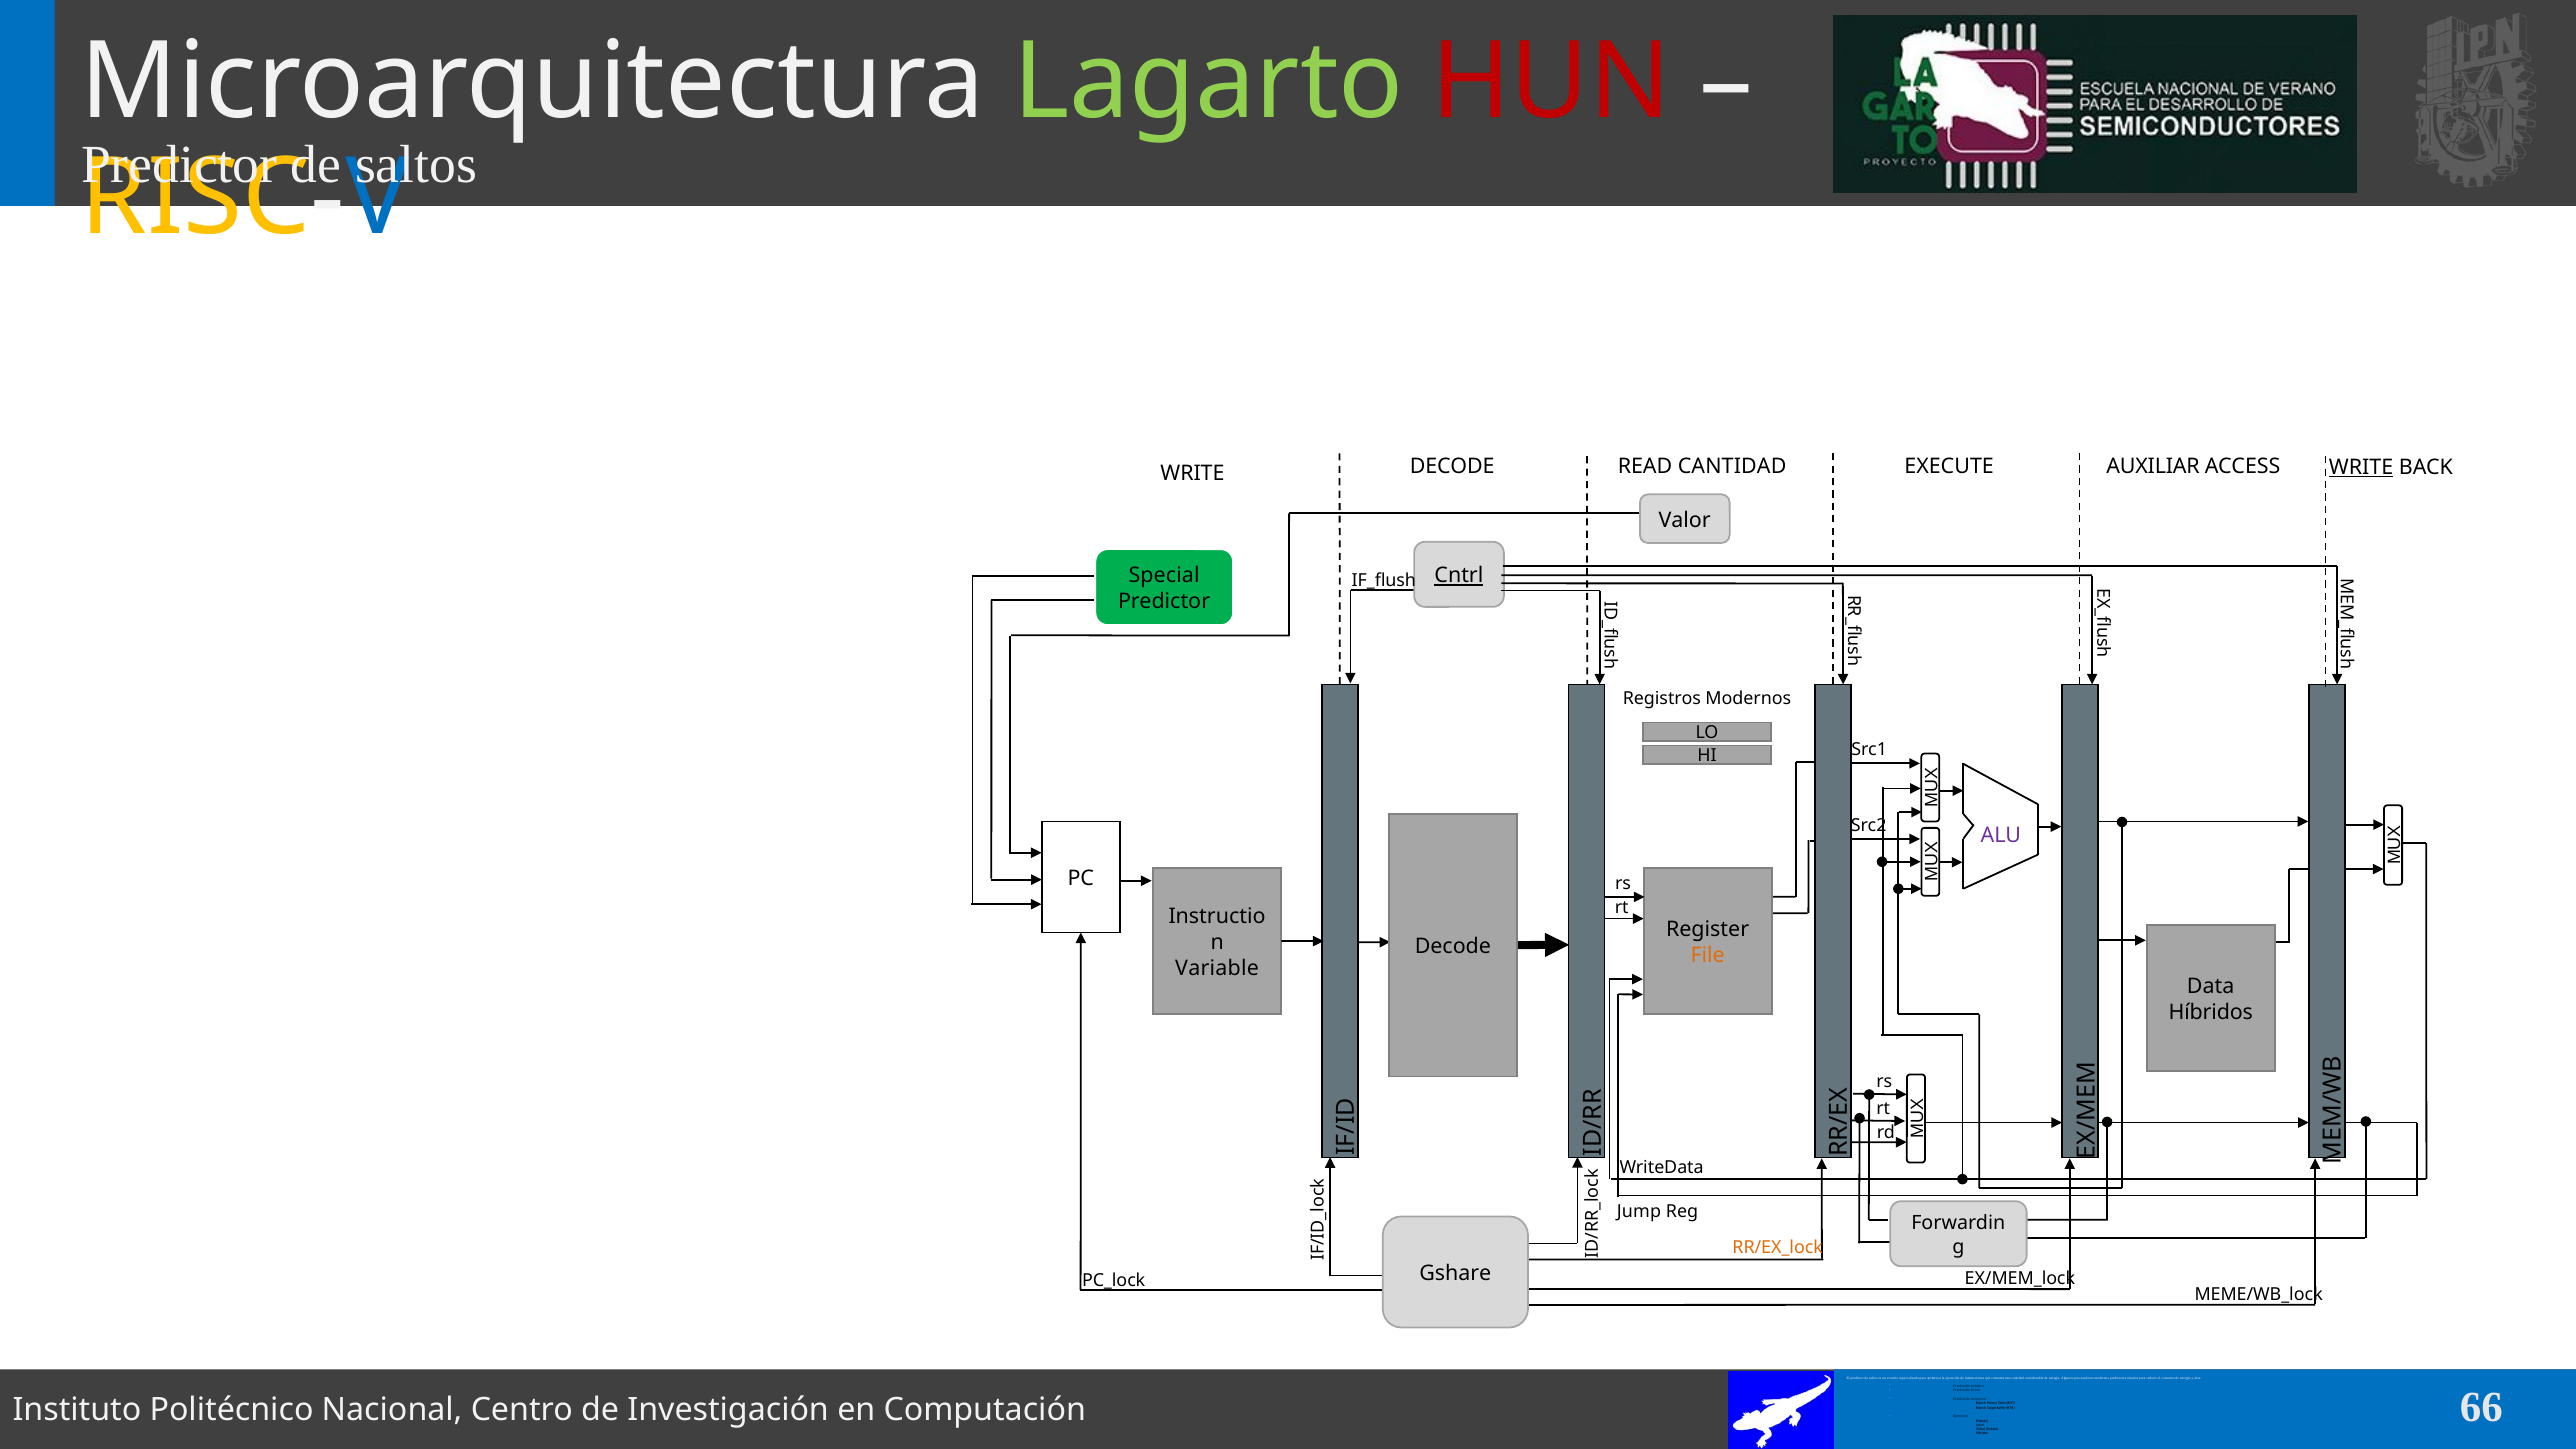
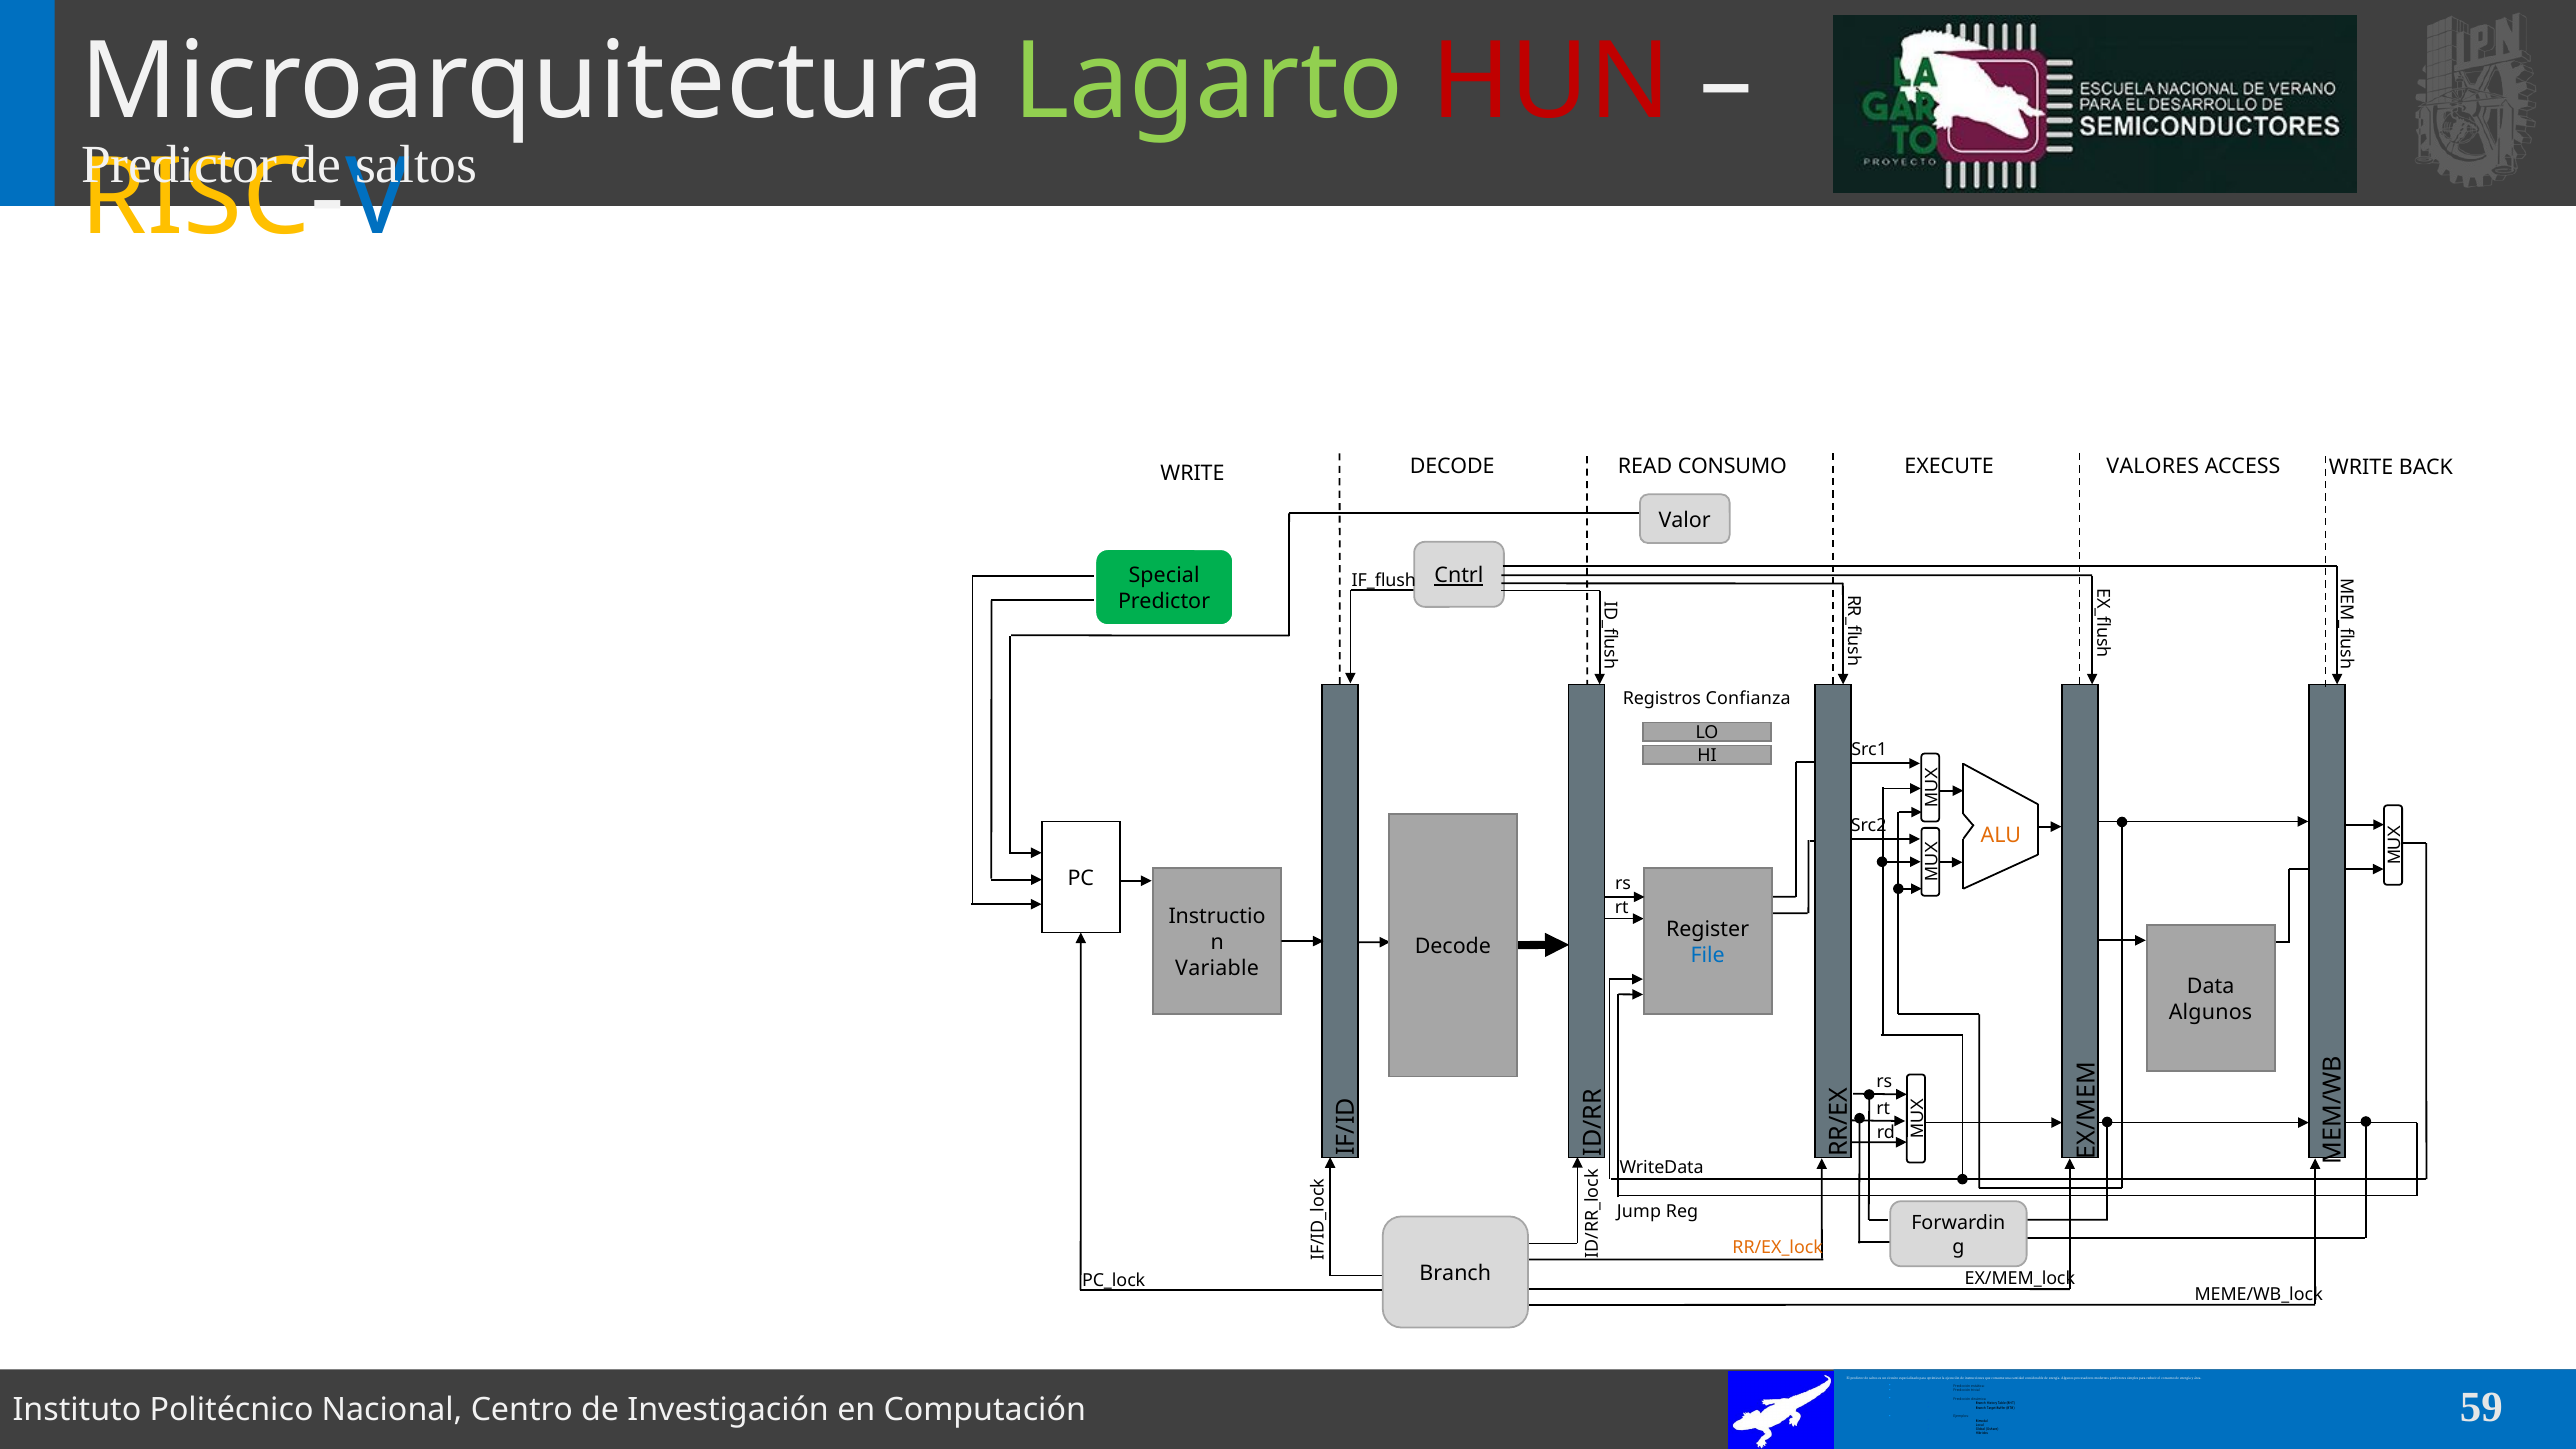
READ CANTIDAD: CANTIDAD -> CONSUMO
AUXILIAR: AUXILIAR -> VALORES
WRITE at (2361, 467) underline: present -> none
Registros Modernos: Modernos -> Confianza
ALU colour: purple -> orange
File colour: orange -> blue
Híbridos at (2211, 1012): Híbridos -> Algunos
Gshare at (1455, 1273): Gshare -> Branch
66: 66 -> 59
